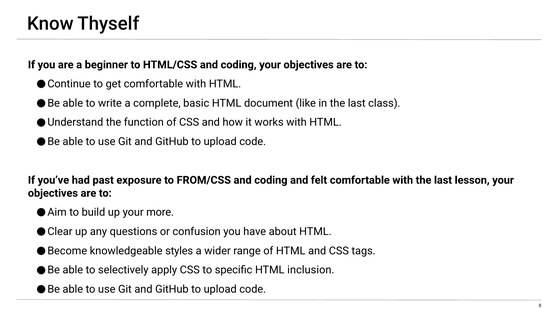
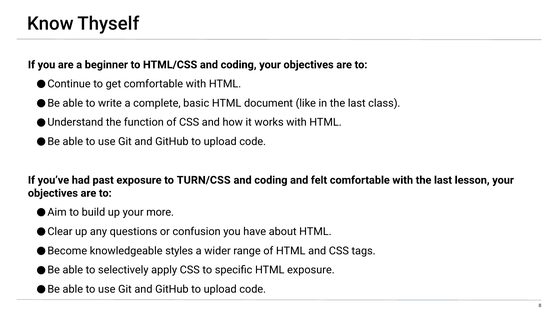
FROM/CSS: FROM/CSS -> TURN/CSS
HTML inclusion: inclusion -> exposure
